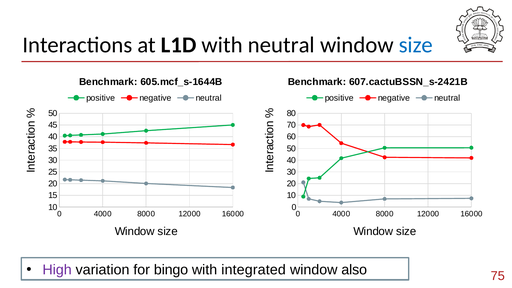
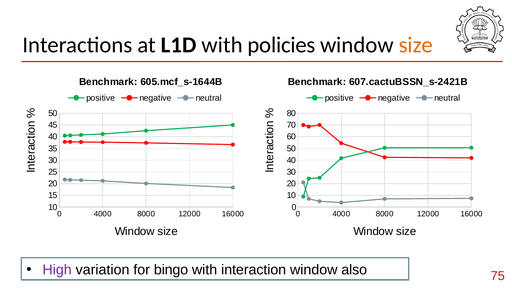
with neutral: neutral -> policies
size at (416, 45) colour: blue -> orange
integrated: integrated -> interaction
